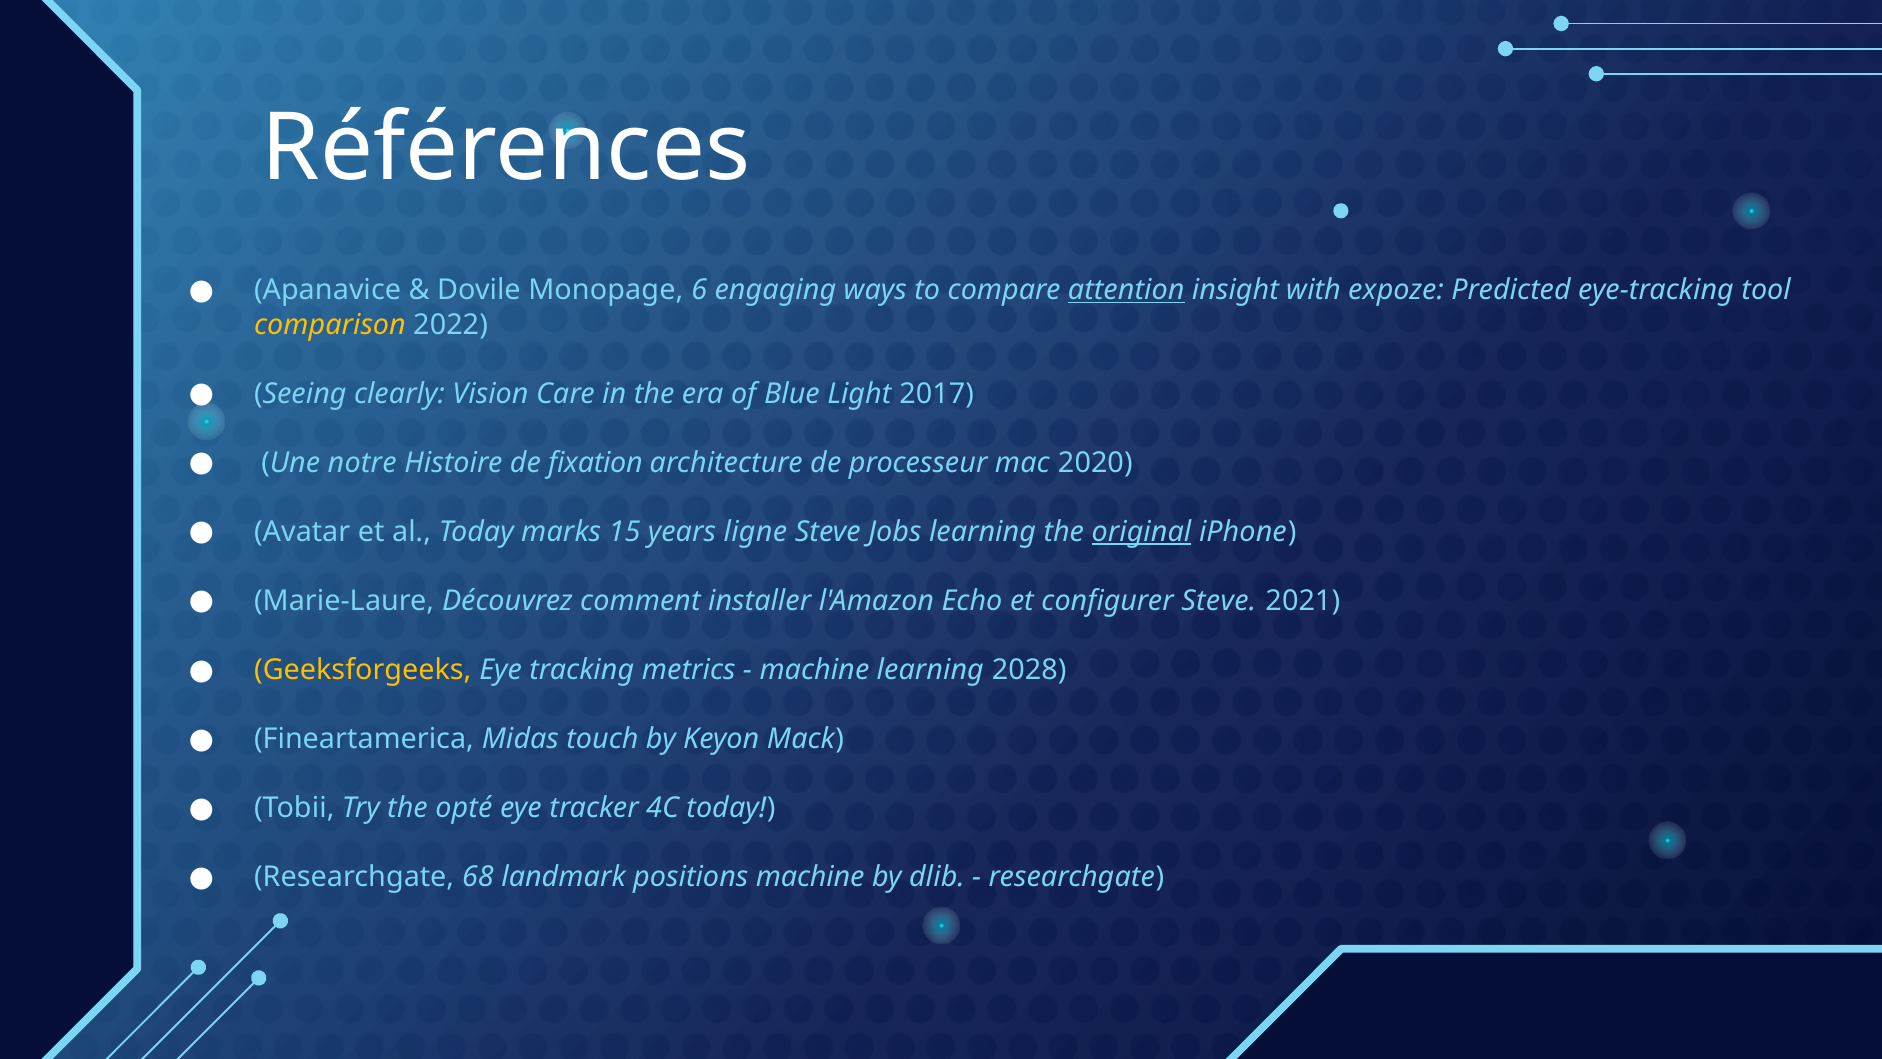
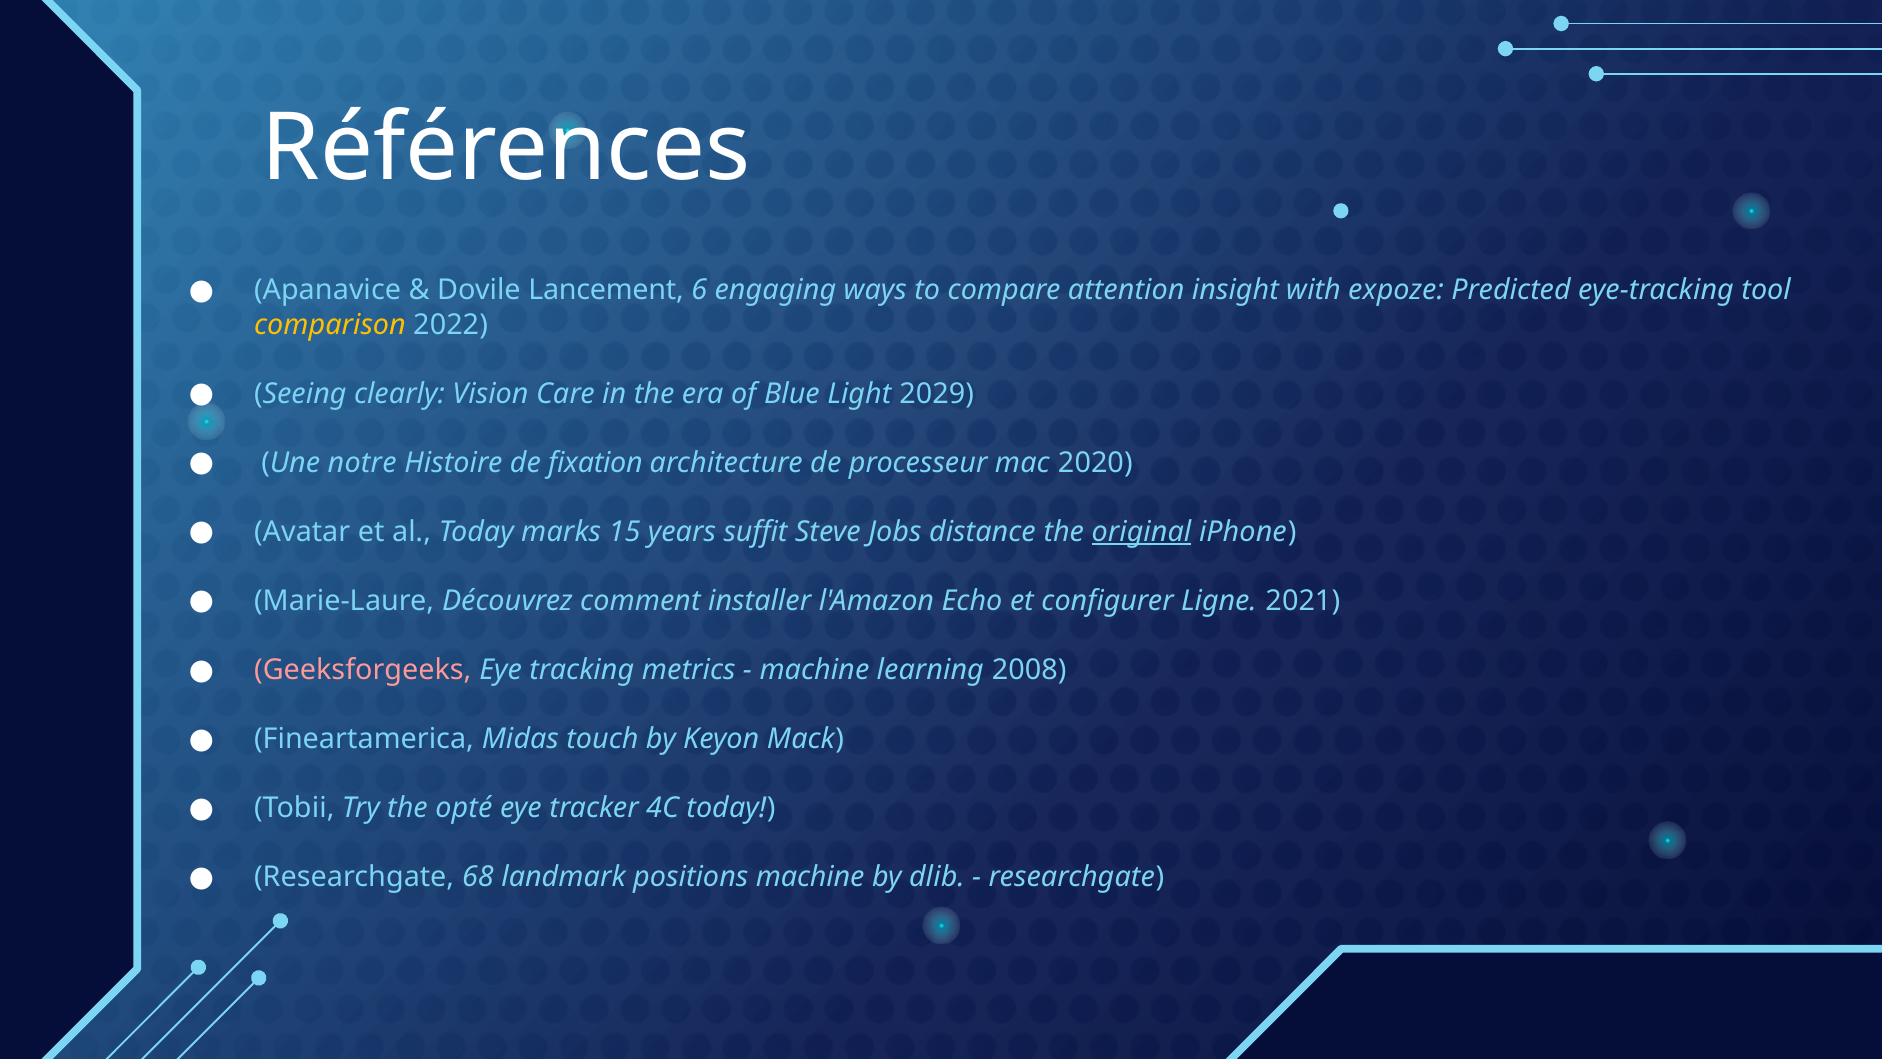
Monopage: Monopage -> Lancement
attention underline: present -> none
2017: 2017 -> 2029
ligne: ligne -> suffit
Jobs learning: learning -> distance
configurer Steve: Steve -> Ligne
Geeksforgeeks colour: yellow -> pink
2028: 2028 -> 2008
